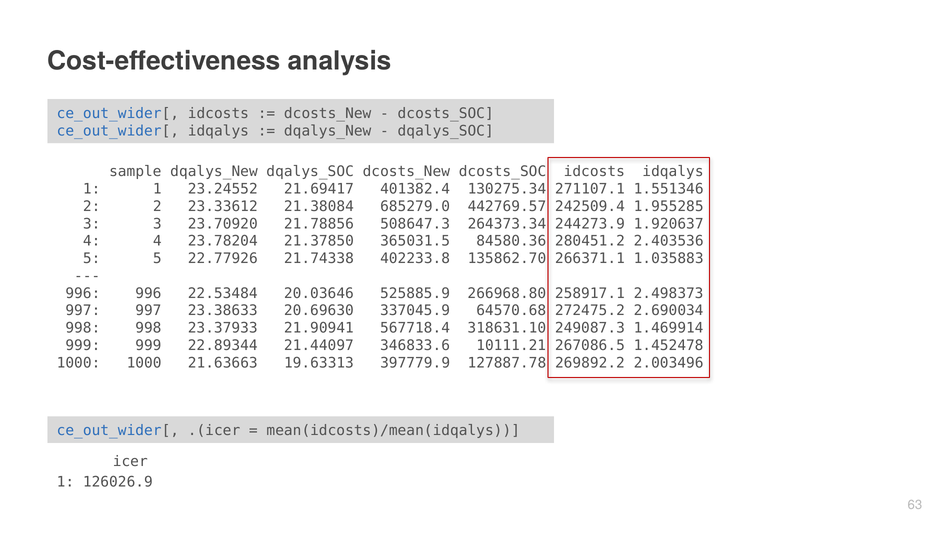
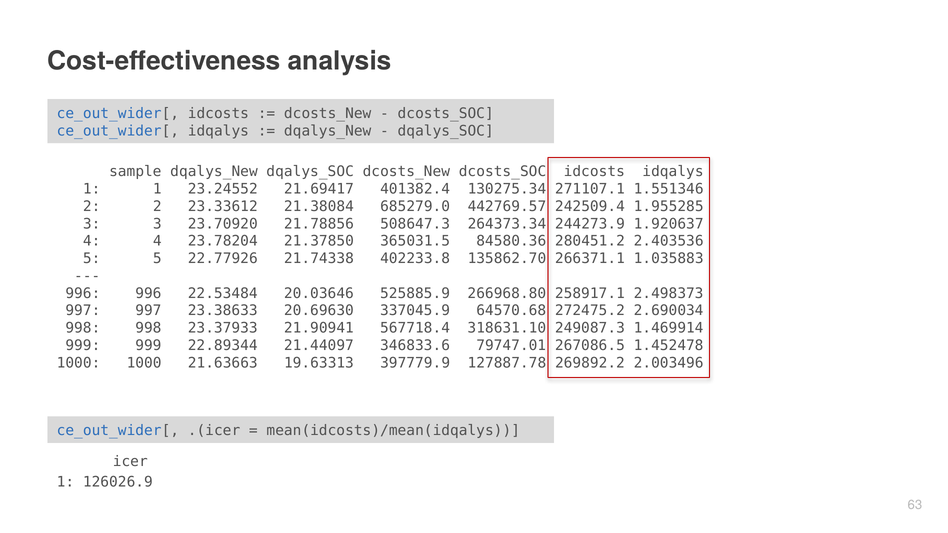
10111.21: 10111.21 -> 79747.01
